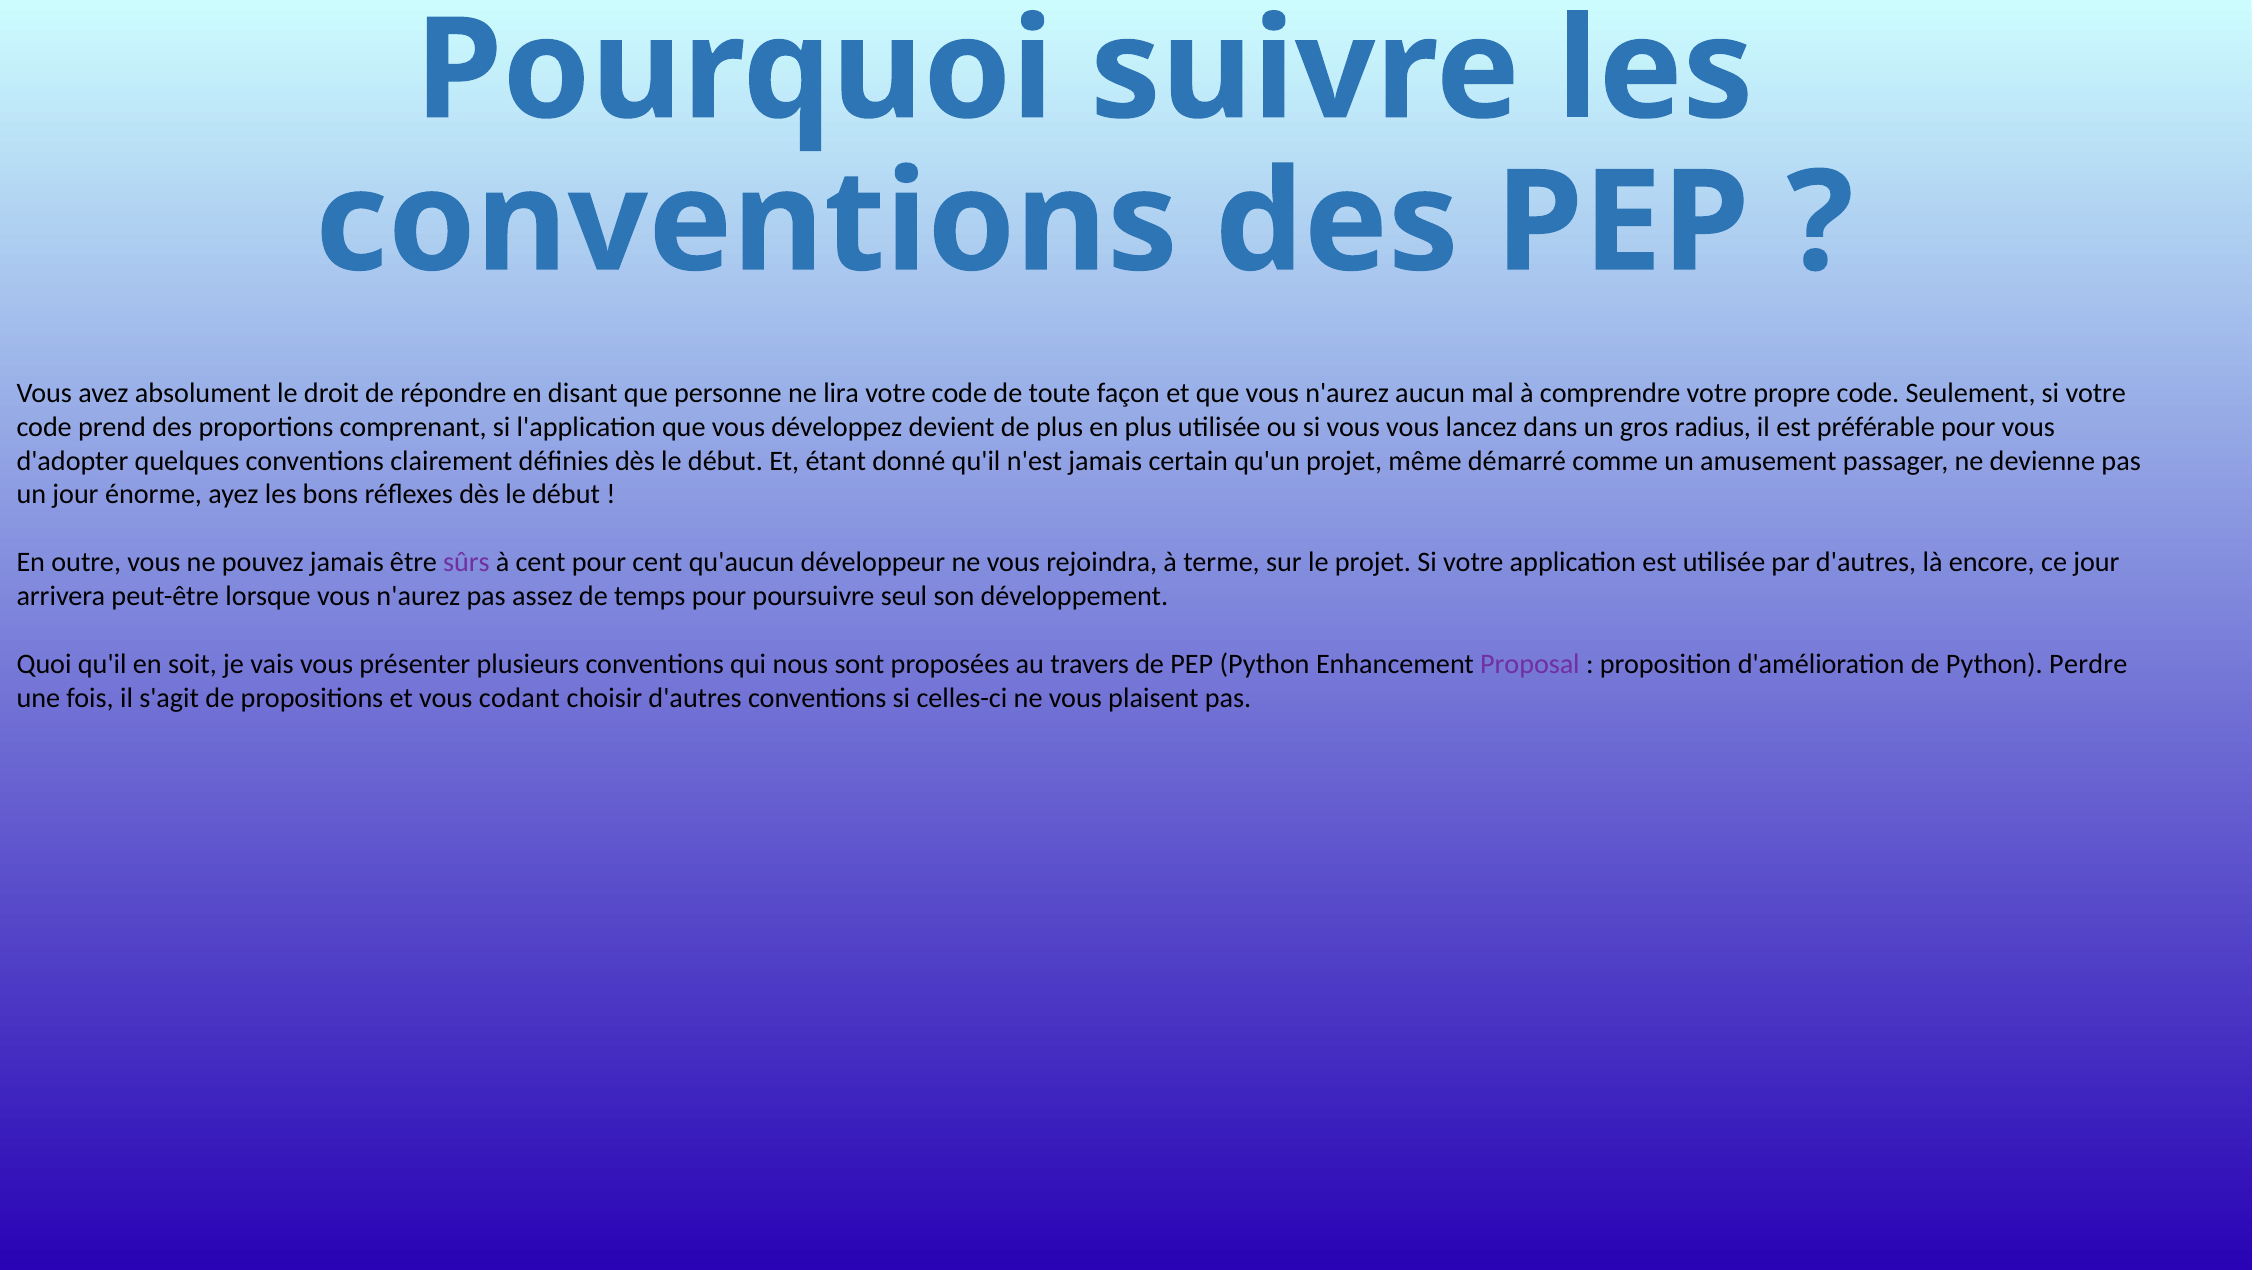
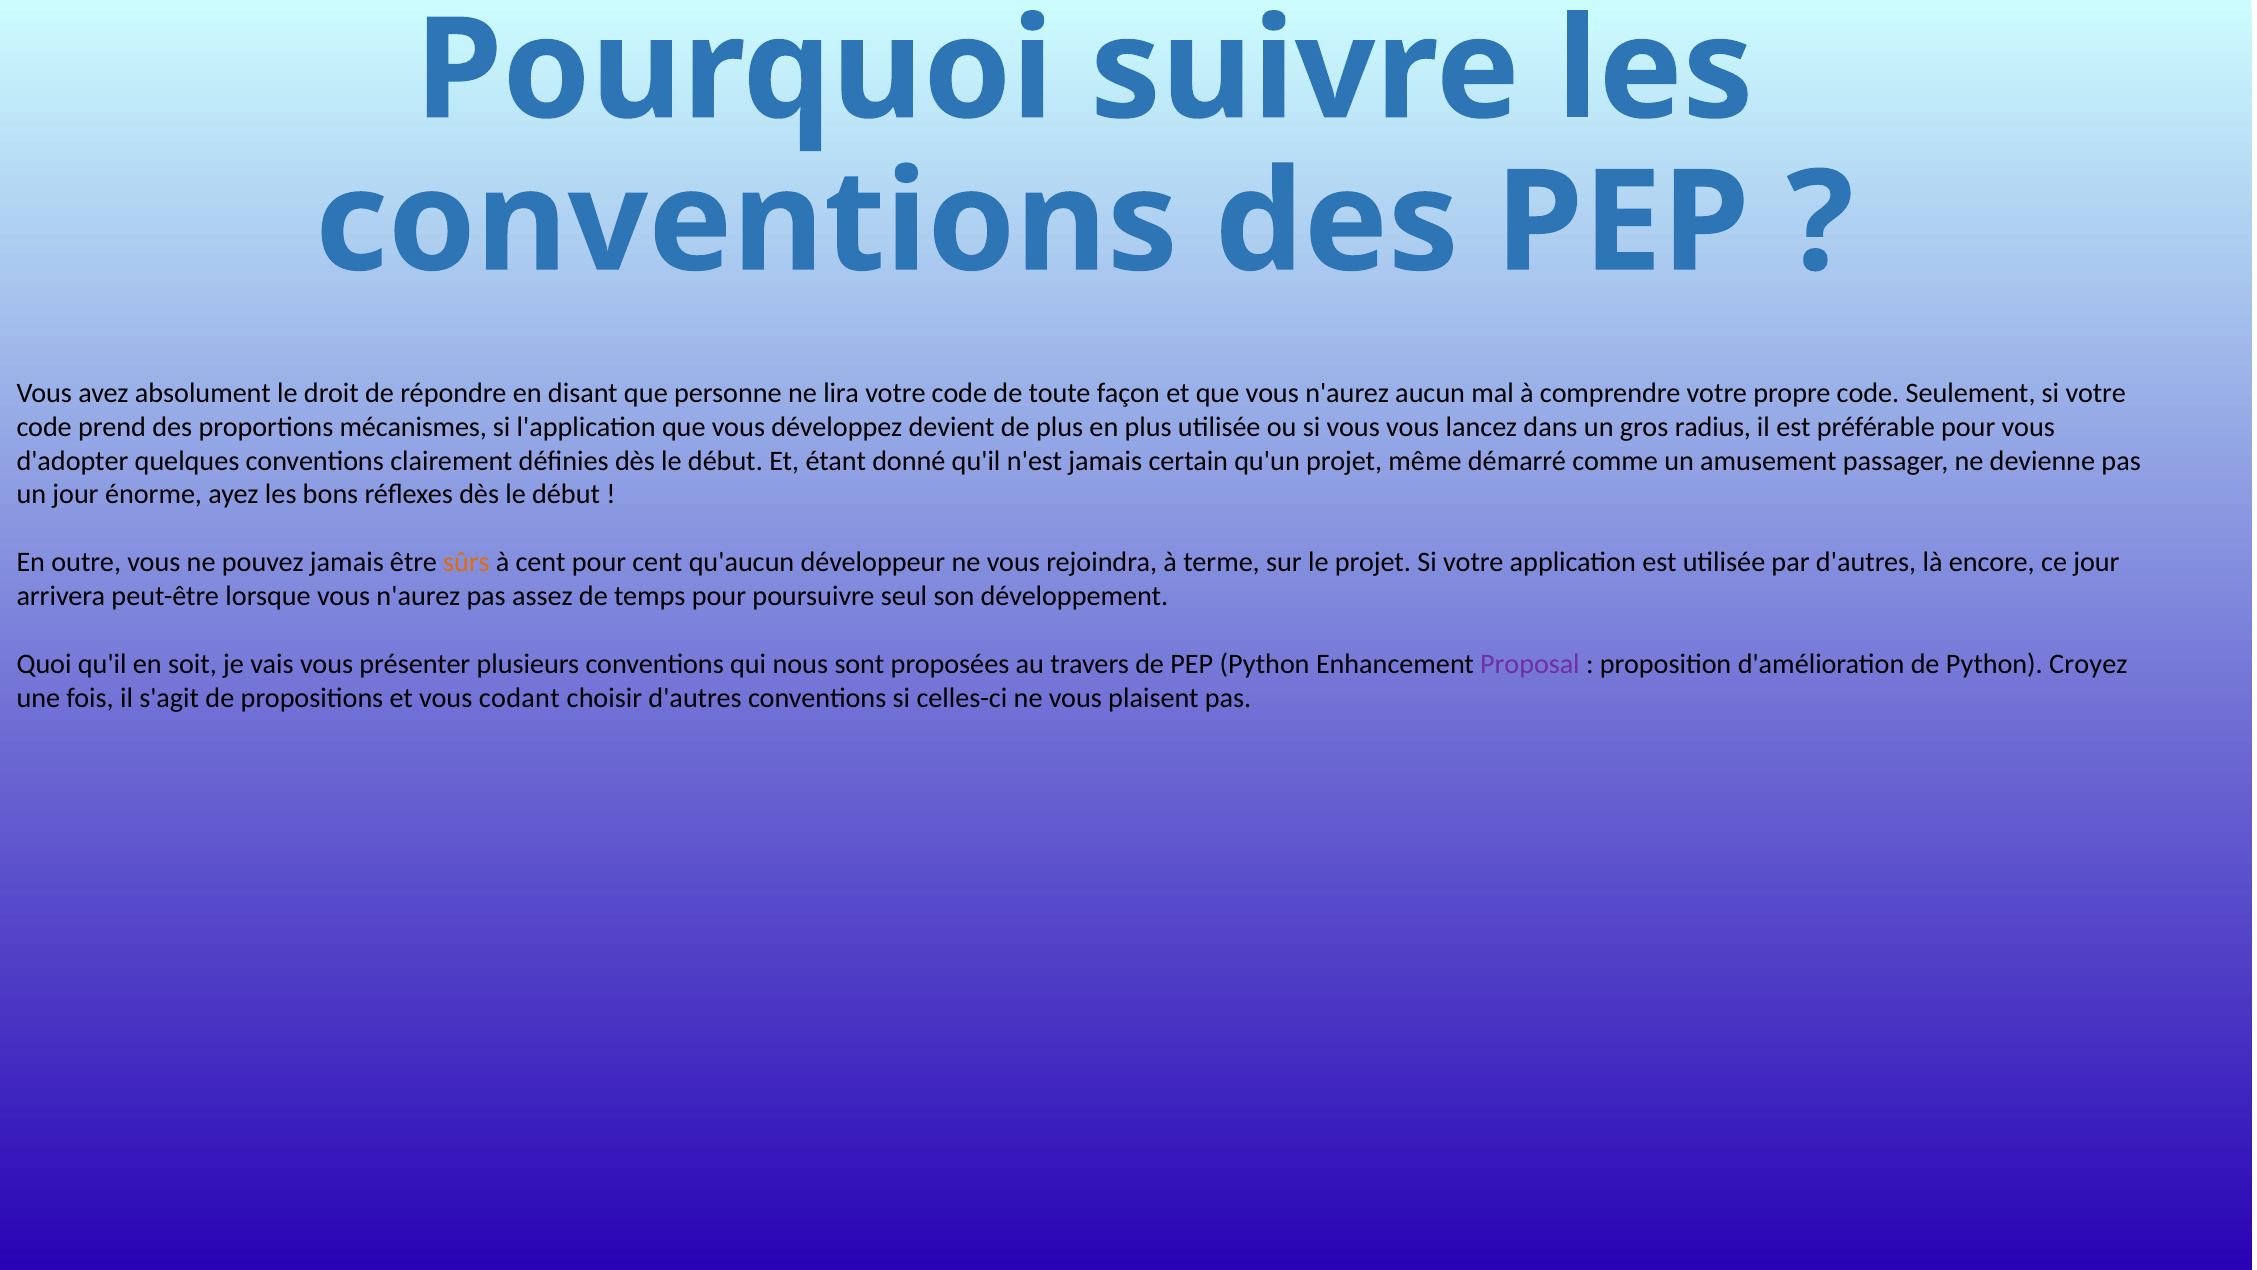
comprenant: comprenant -> mécanismes
sûrs colour: purple -> orange
Perdre: Perdre -> Croyez
